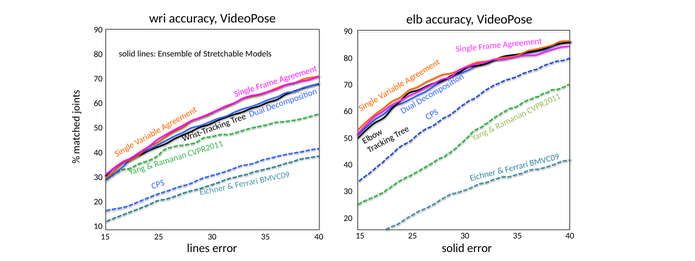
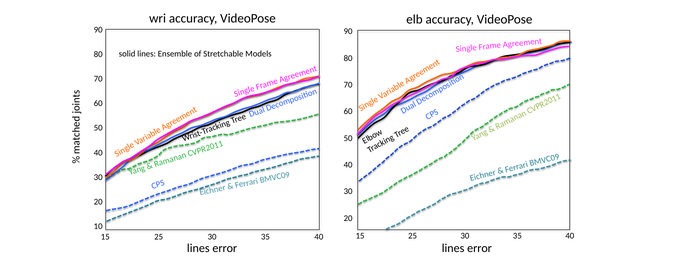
solid at (453, 248): solid -> lines
